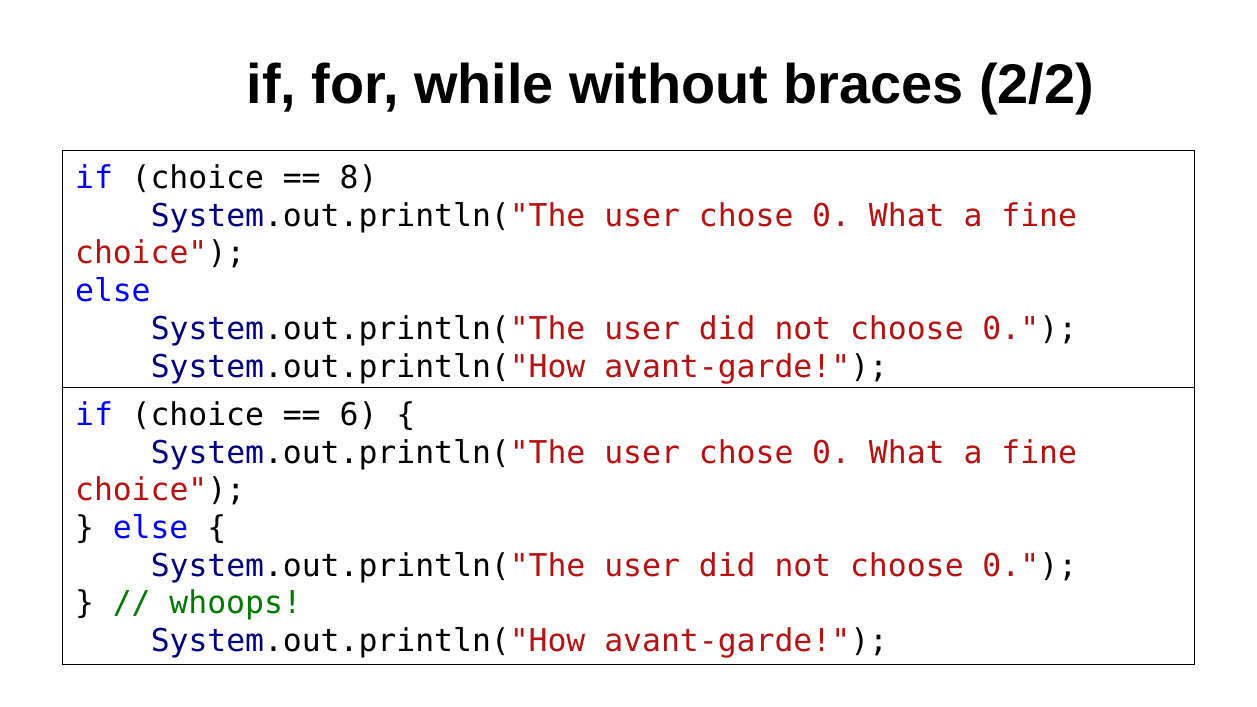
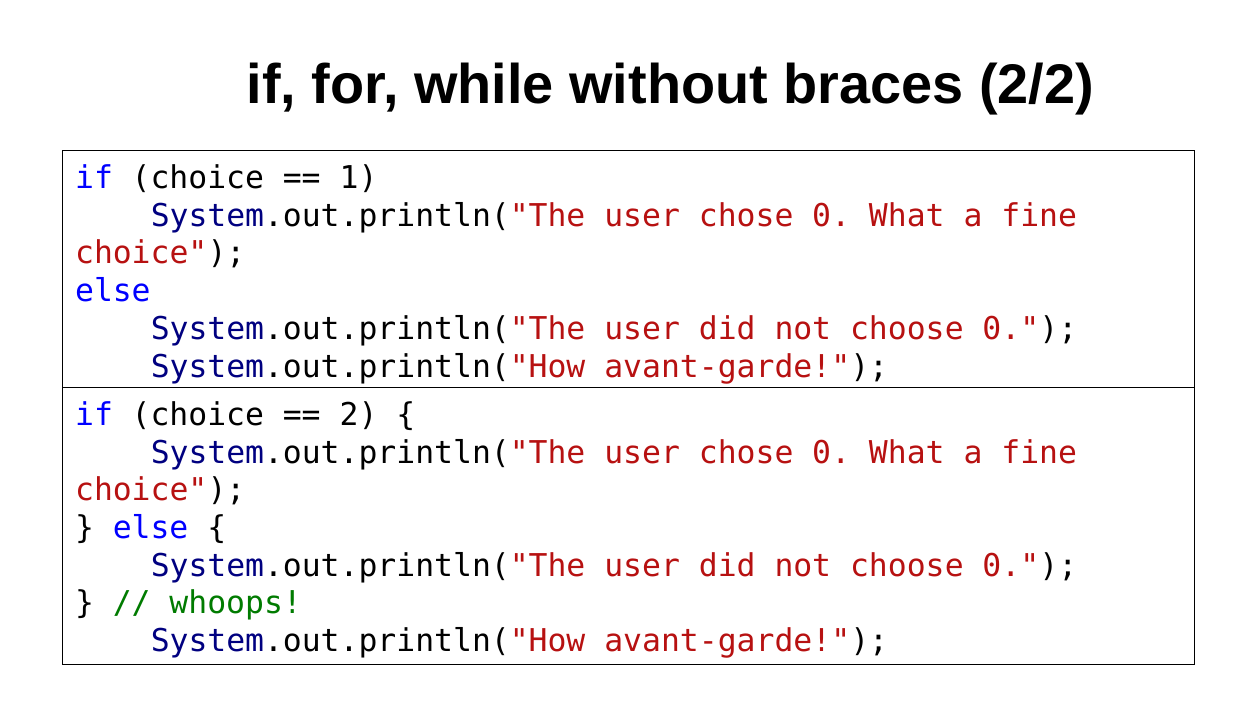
8: 8 -> 1
6: 6 -> 2
